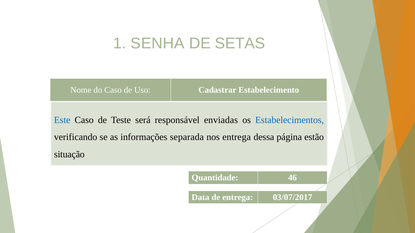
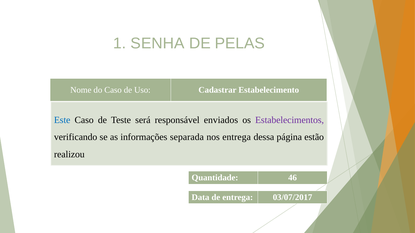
SETAS: SETAS -> PELAS
enviadas: enviadas -> enviados
Estabelecimentos colour: blue -> purple
situação: situação -> realizou
